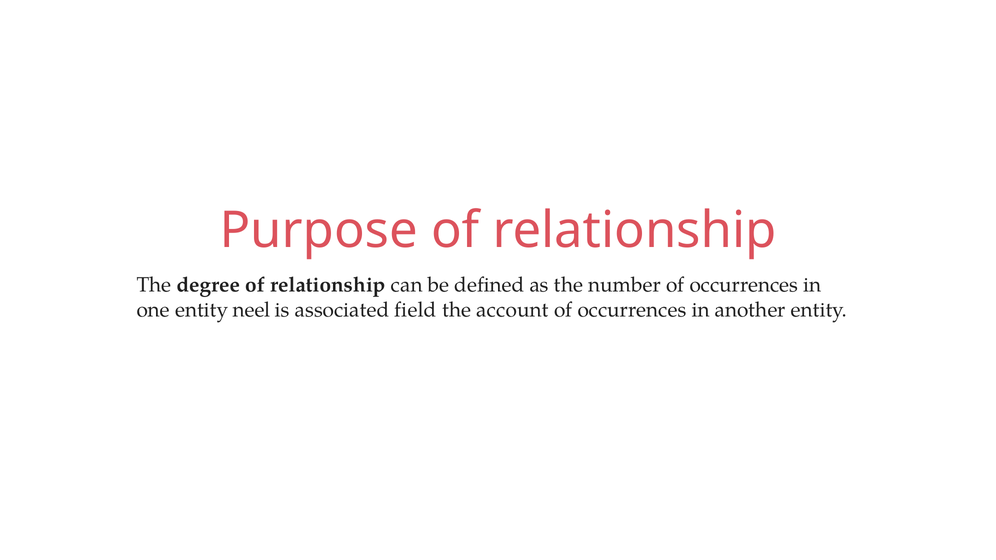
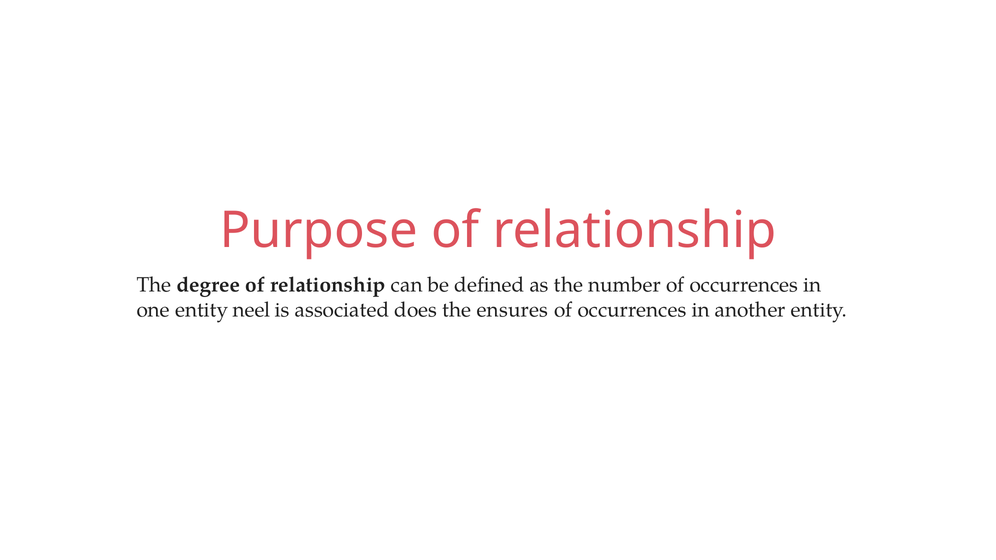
field: field -> does
account: account -> ensures
